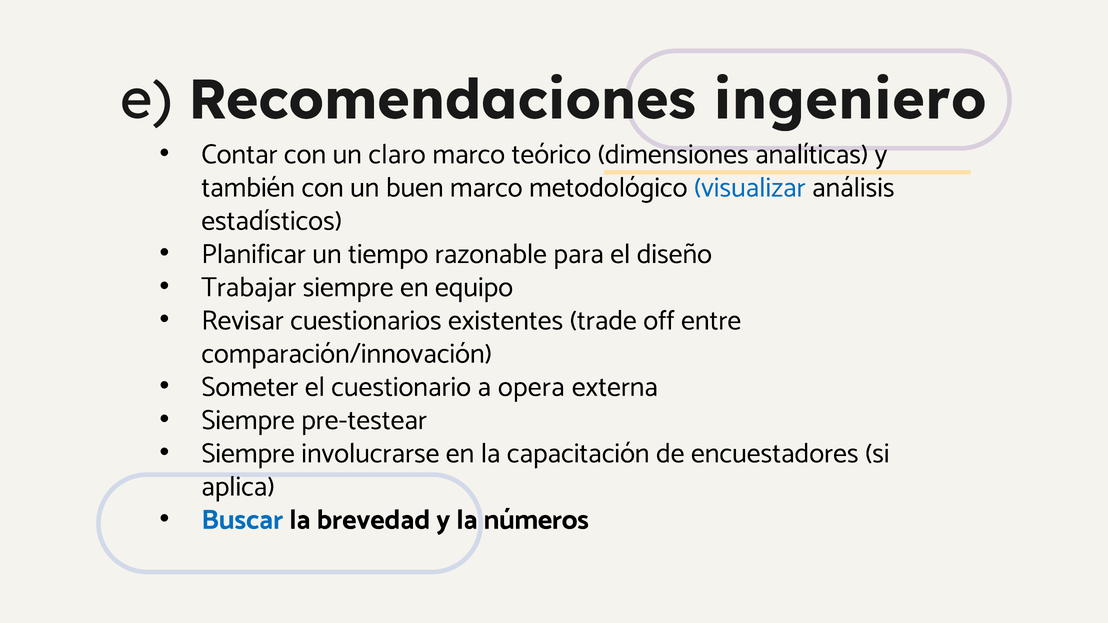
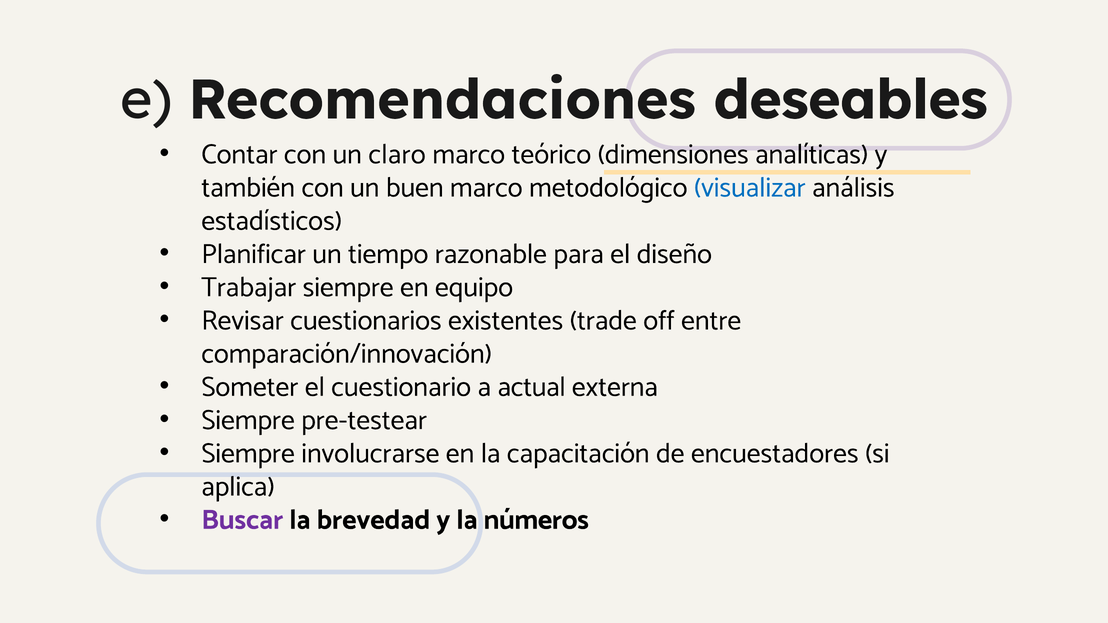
ingeniero: ingeniero -> deseables
opera: opera -> actual
Buscar colour: blue -> purple
